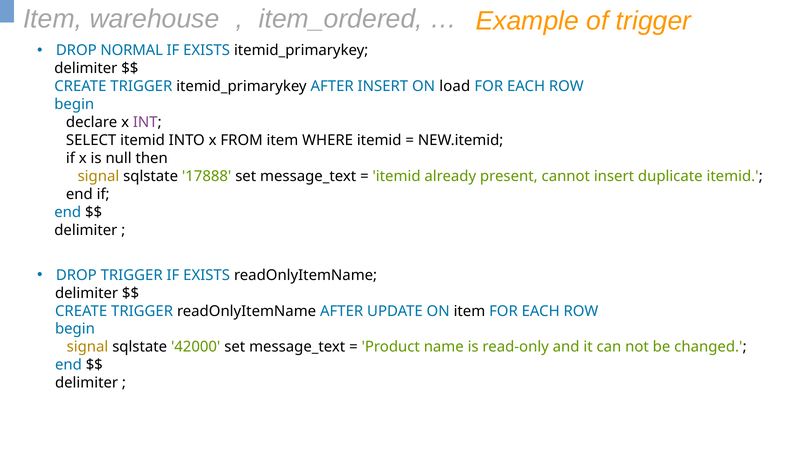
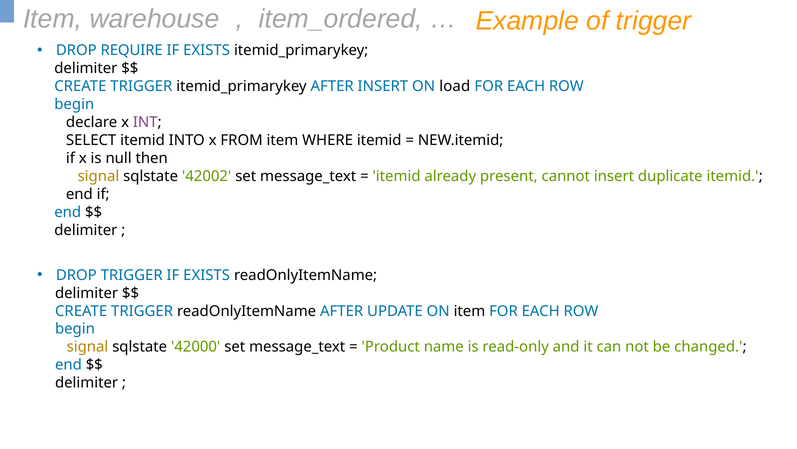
NORMAL: NORMAL -> REQUIRE
17888: 17888 -> 42002
